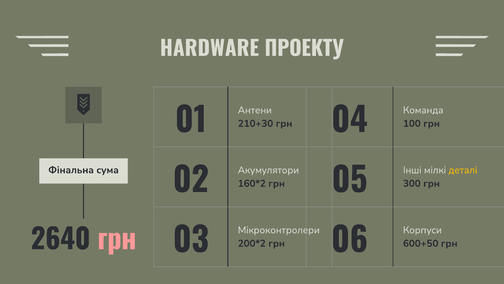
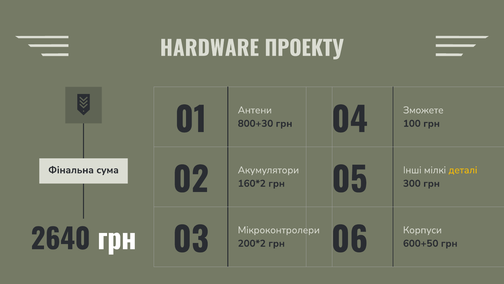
Команда: Команда -> Зможете
210+30: 210+30 -> 800+30
грн at (117, 240) colour: pink -> white
